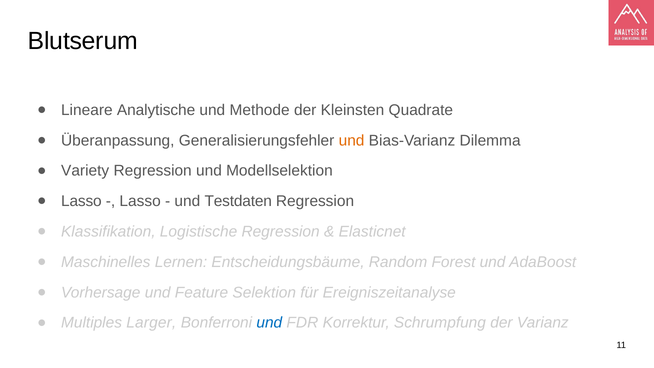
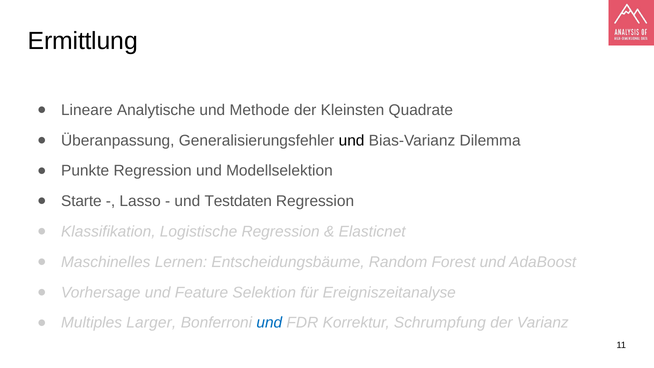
Blutserum: Blutserum -> Ermittlung
und at (352, 140) colour: orange -> black
Variety: Variety -> Punkte
Lasso at (81, 201): Lasso -> Starte
